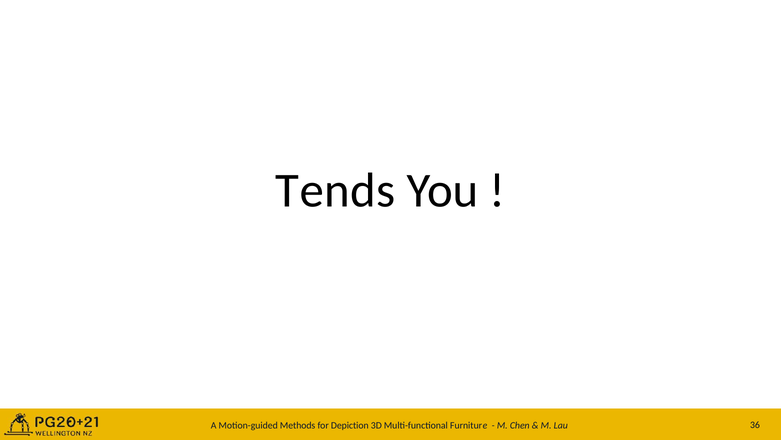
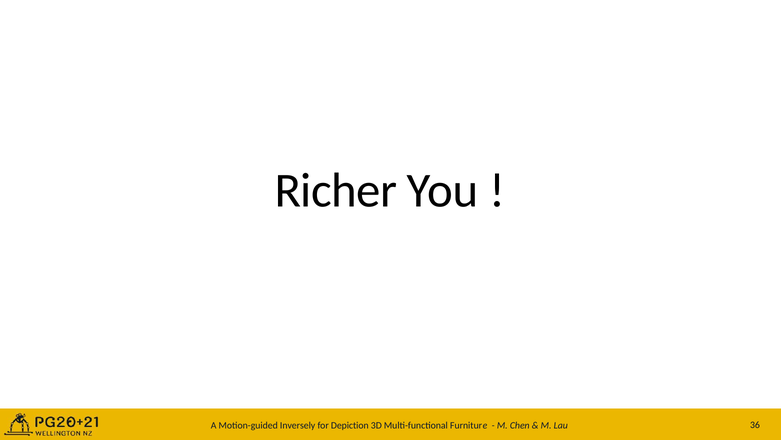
Tends: Tends -> Richer
Methods: Methods -> Inversely
